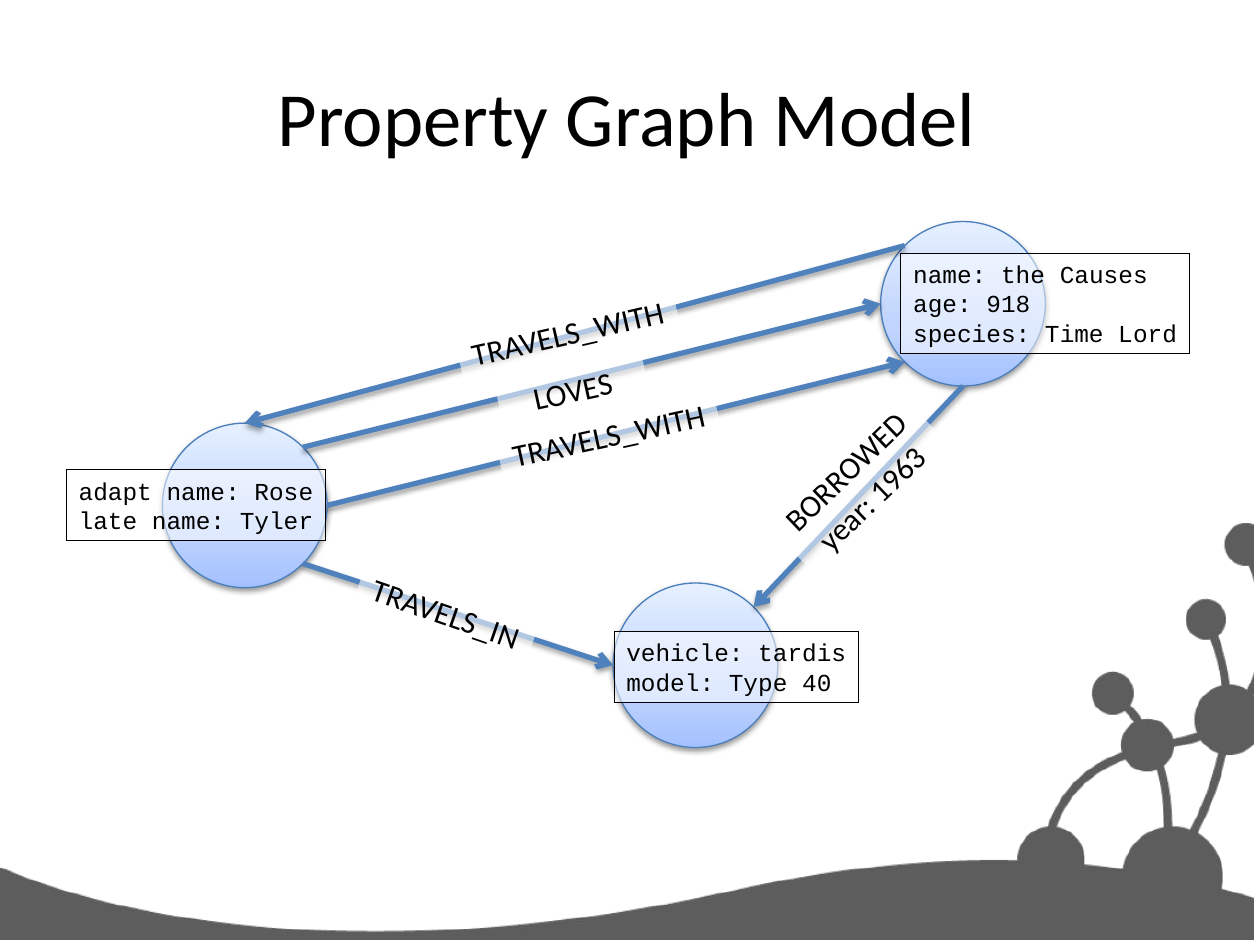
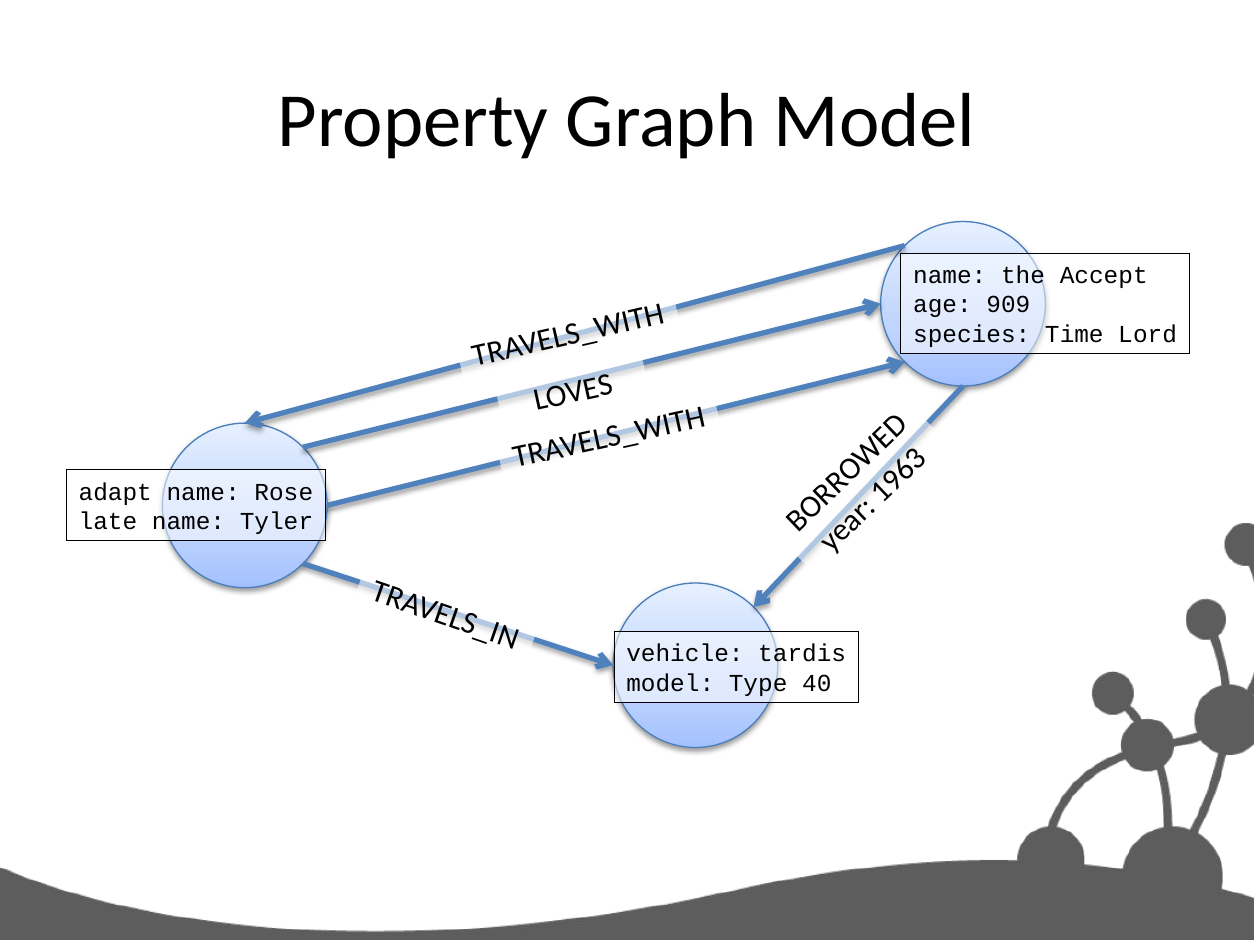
Causes: Causes -> Accept
918: 918 -> 909
